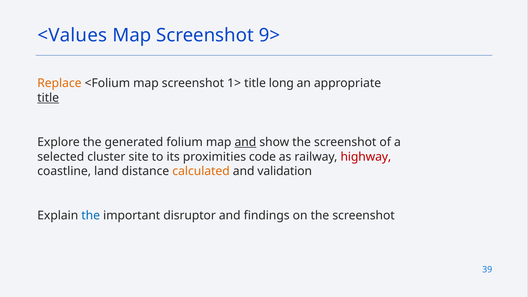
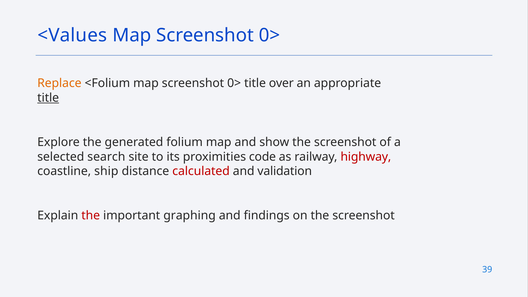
9> at (269, 35): 9> -> 0>
<Folium map screenshot 1>: 1> -> 0>
long: long -> over
and at (245, 142) underline: present -> none
cluster: cluster -> search
land: land -> ship
calculated colour: orange -> red
the at (91, 216) colour: blue -> red
disruptor: disruptor -> graphing
